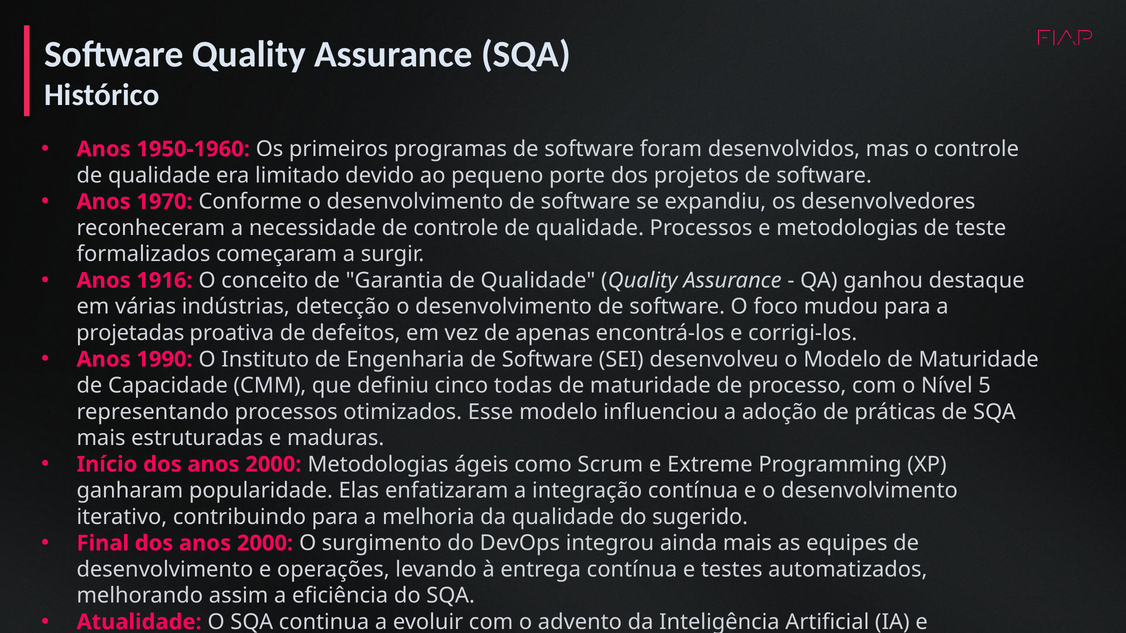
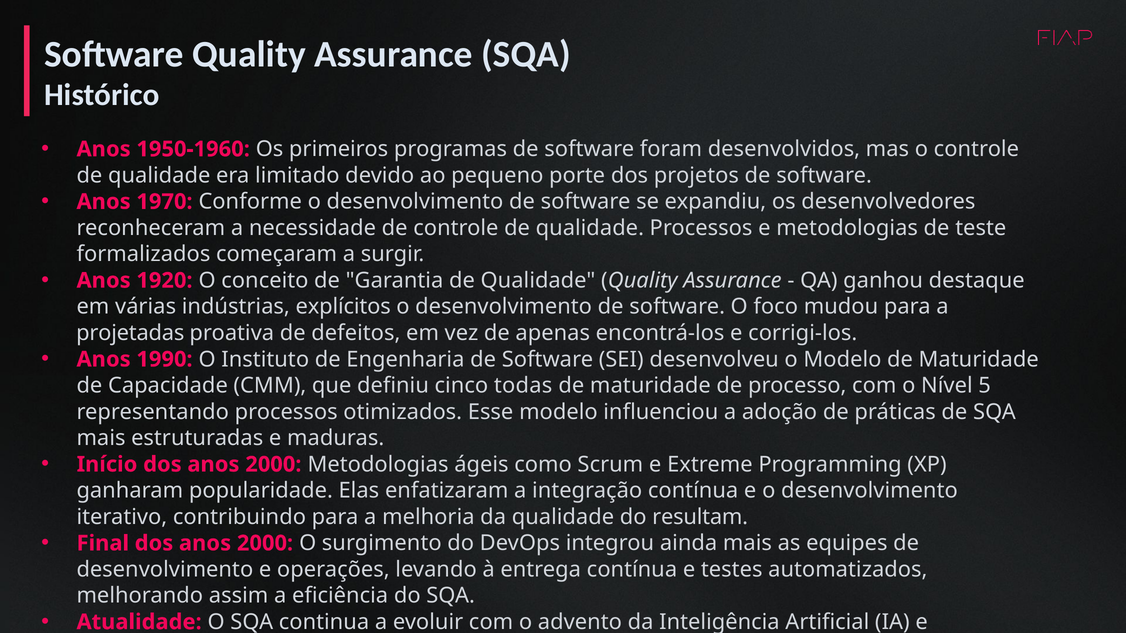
1916: 1916 -> 1920
indústrias detecção: detecção -> explícitos
sugerido: sugerido -> resultam
